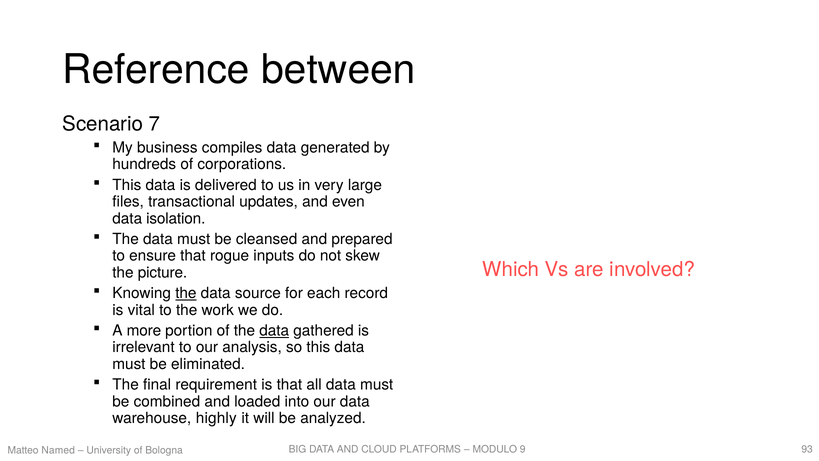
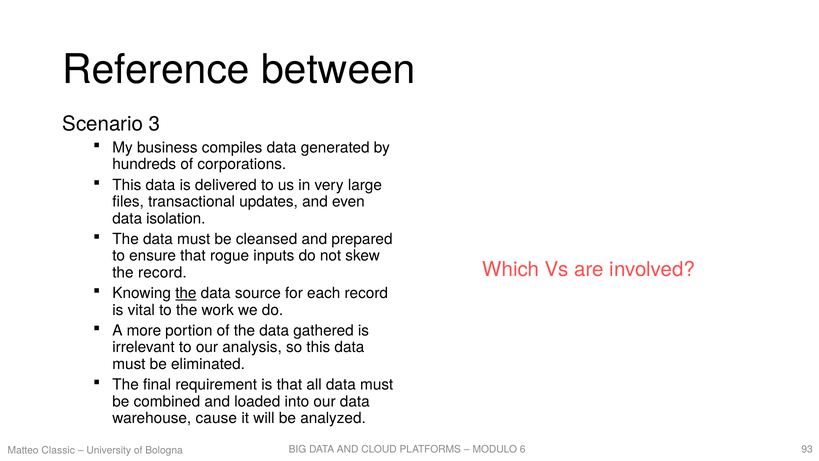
7: 7 -> 3
the picture: picture -> record
data at (274, 331) underline: present -> none
highly: highly -> cause
9: 9 -> 6
Named: Named -> Classic
